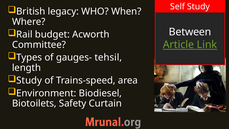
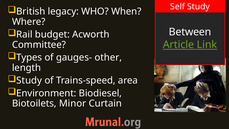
tehsil: tehsil -> other
Safety: Safety -> Minor
